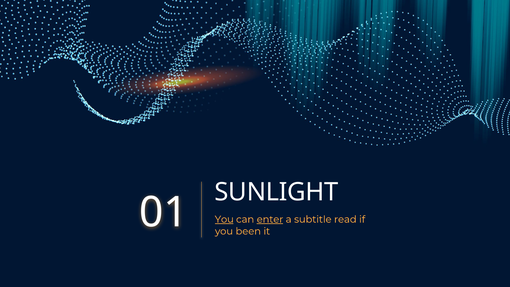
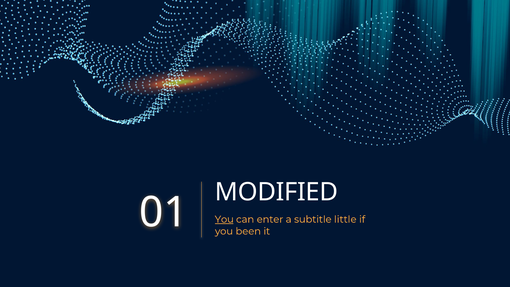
SUNLIGHT: SUNLIGHT -> MODIFIED
enter underline: present -> none
read: read -> little
